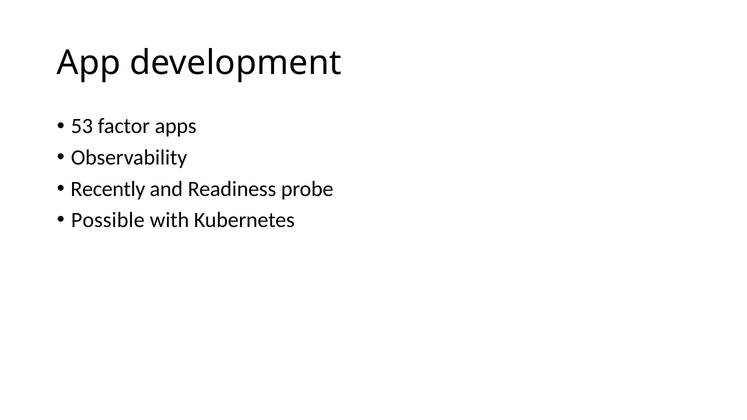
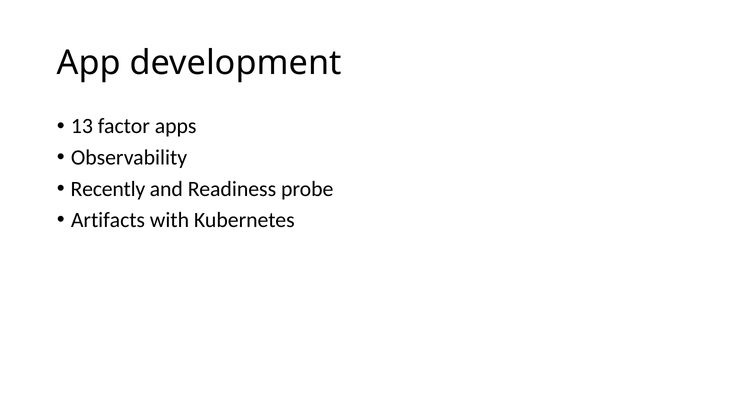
53: 53 -> 13
Possible: Possible -> Artifacts
